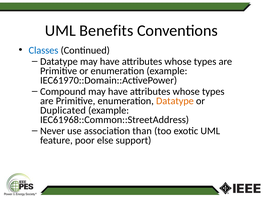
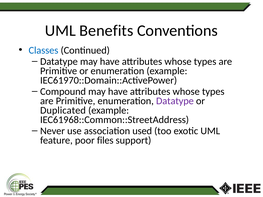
Datatype at (175, 101) colour: orange -> purple
than: than -> used
else: else -> files
